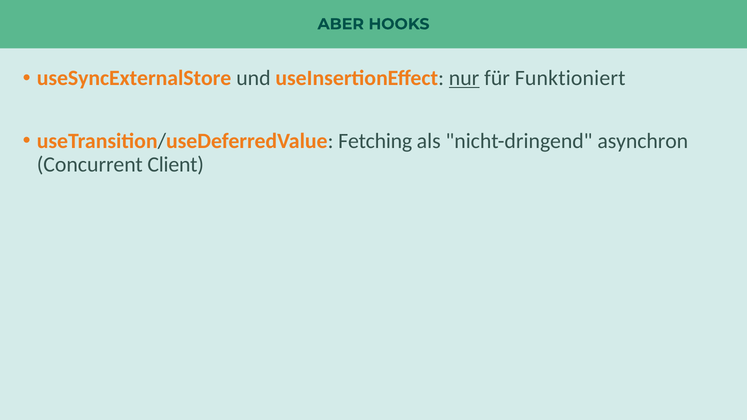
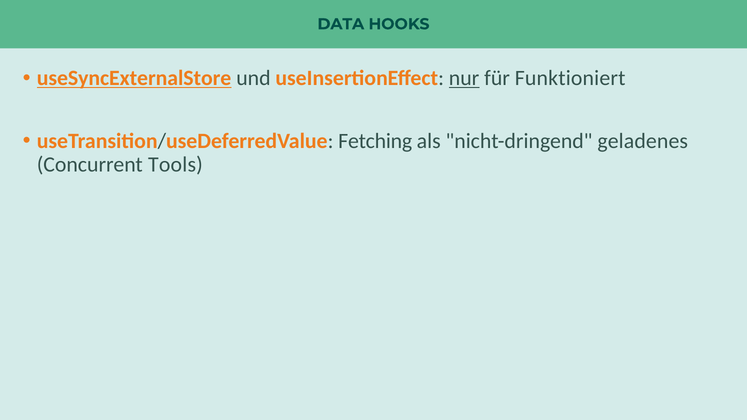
ABER: ABER -> DATA
useSyncExternalStore underline: none -> present
asynchron: asynchron -> geladenes
Client: Client -> Tools
